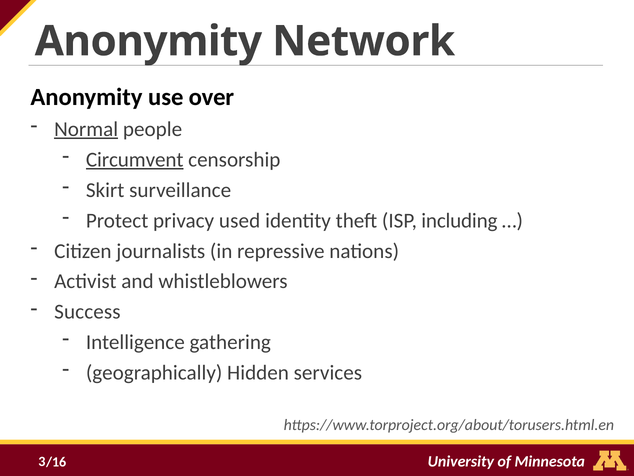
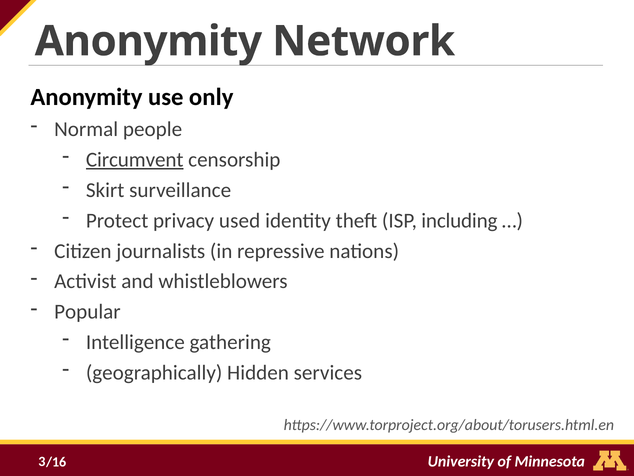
over: over -> only
Normal underline: present -> none
Success: Success -> Popular
